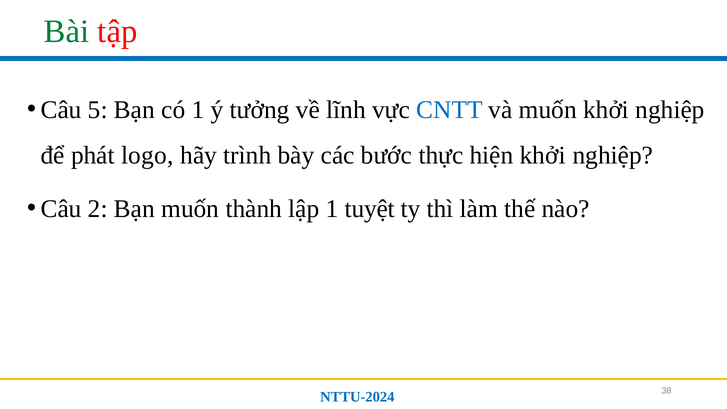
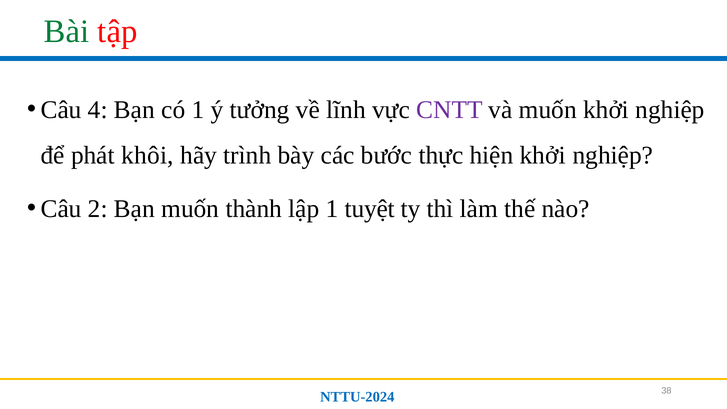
5: 5 -> 4
CNTT colour: blue -> purple
logo: logo -> khôi
